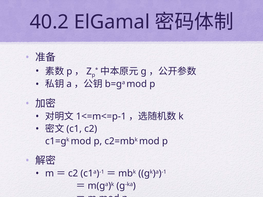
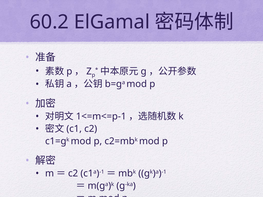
40.2: 40.2 -> 60.2
